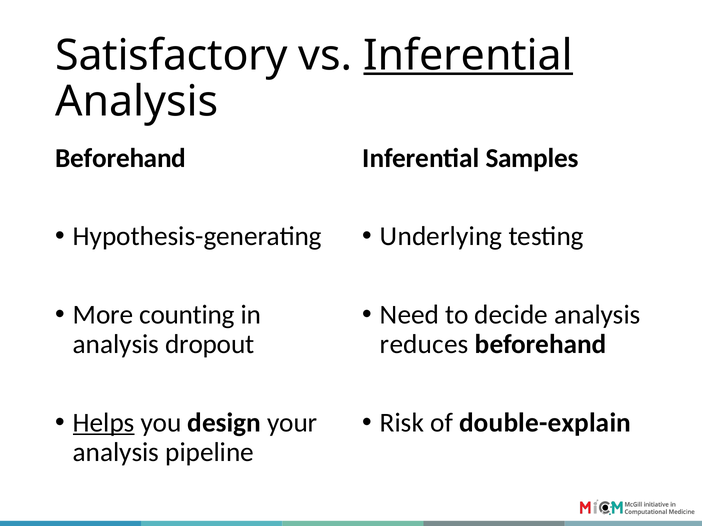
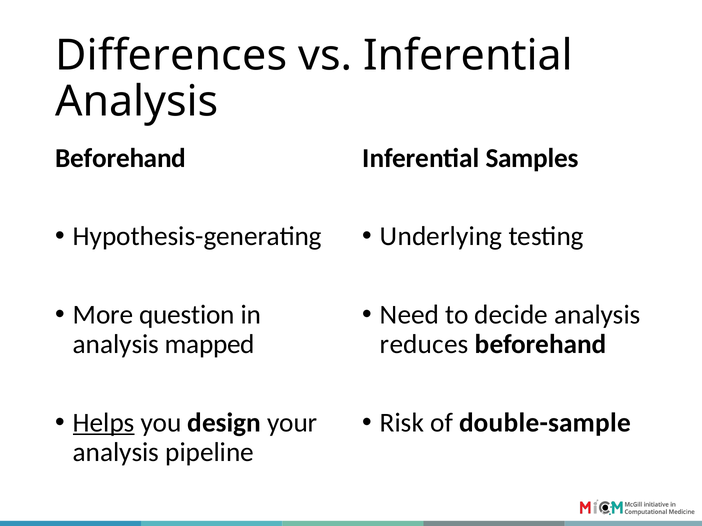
Satisfactory: Satisfactory -> Differences
Inferential at (468, 55) underline: present -> none
counting: counting -> question
dropout: dropout -> mapped
double-explain: double-explain -> double-sample
